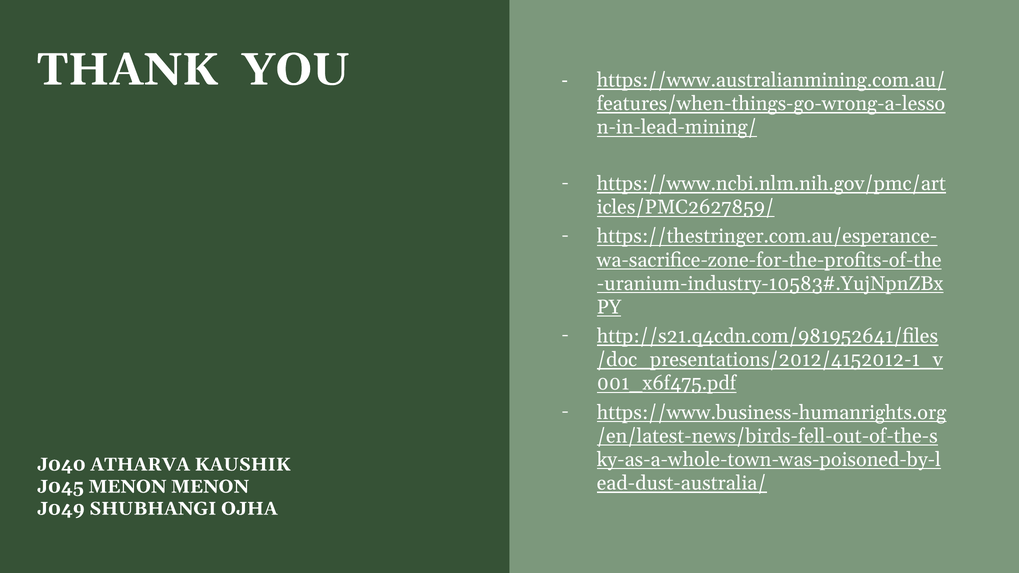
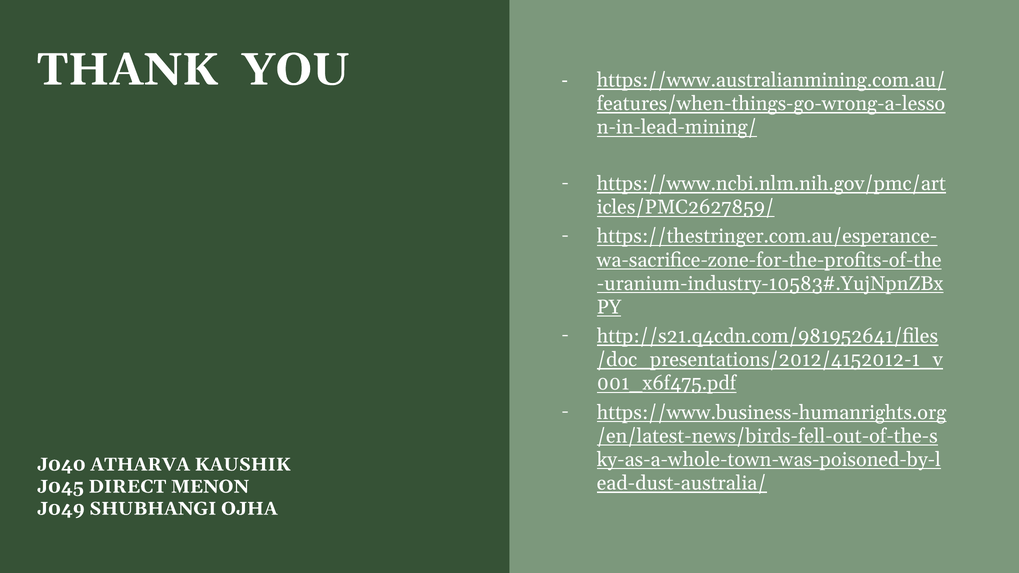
J045 MENON: MENON -> DIRECT
